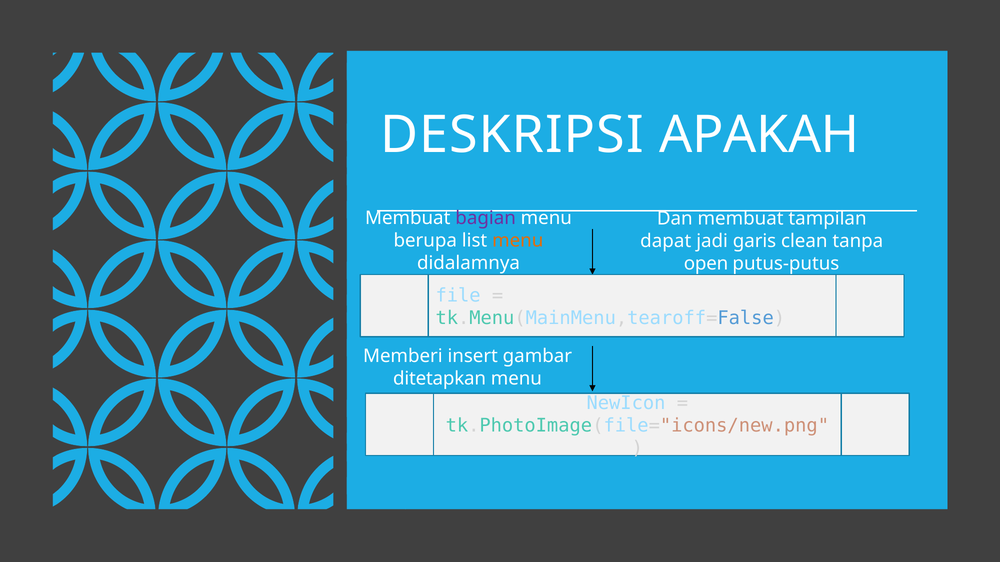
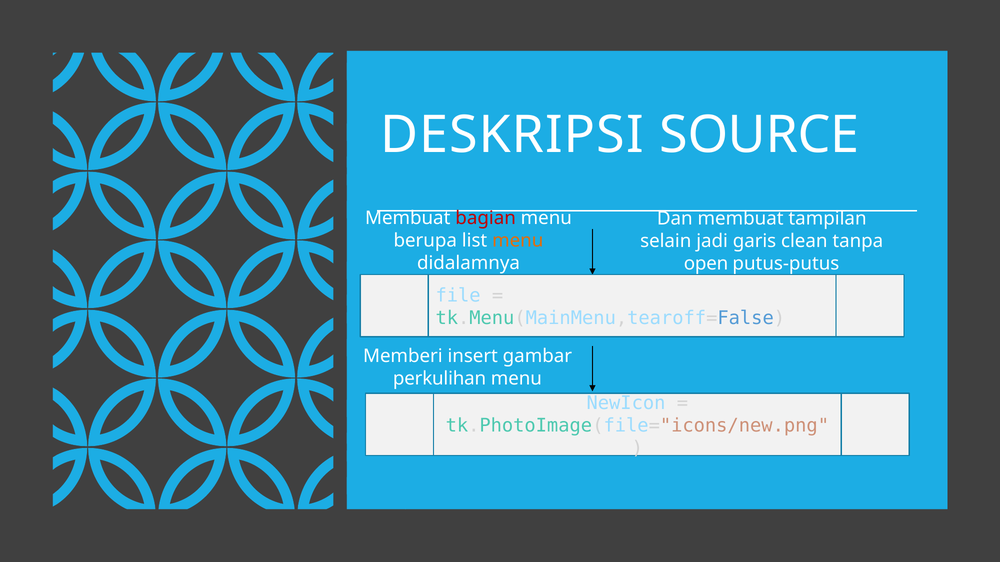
APAKAH: APAKAH -> SOURCE
bagian colour: purple -> red
dapat: dapat -> selain
ditetapkan: ditetapkan -> perkulihan
